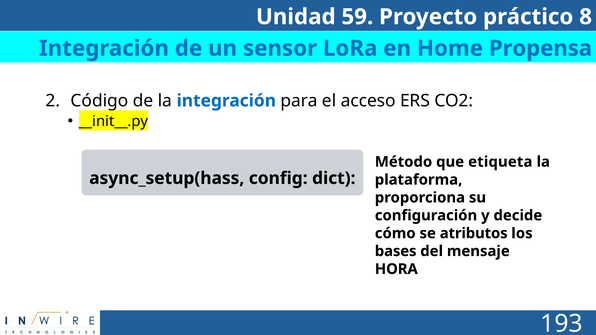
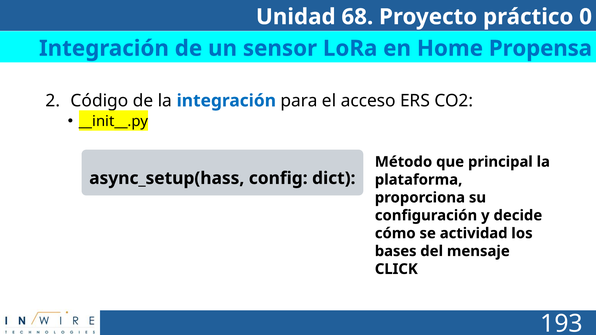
59: 59 -> 68
8: 8 -> 0
etiqueta: etiqueta -> principal
atributos: atributos -> actividad
HORA: HORA -> CLICK
